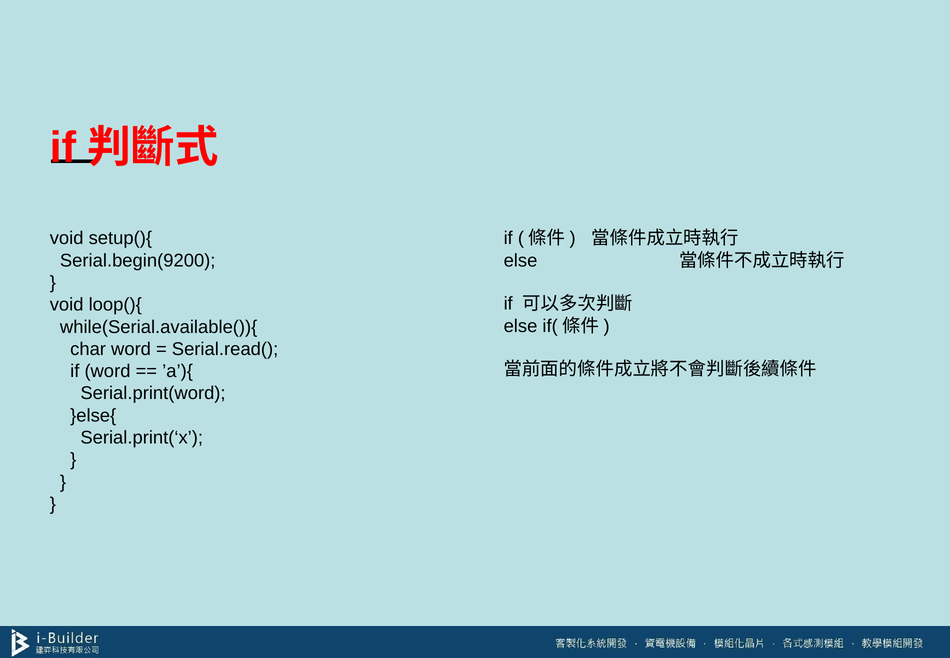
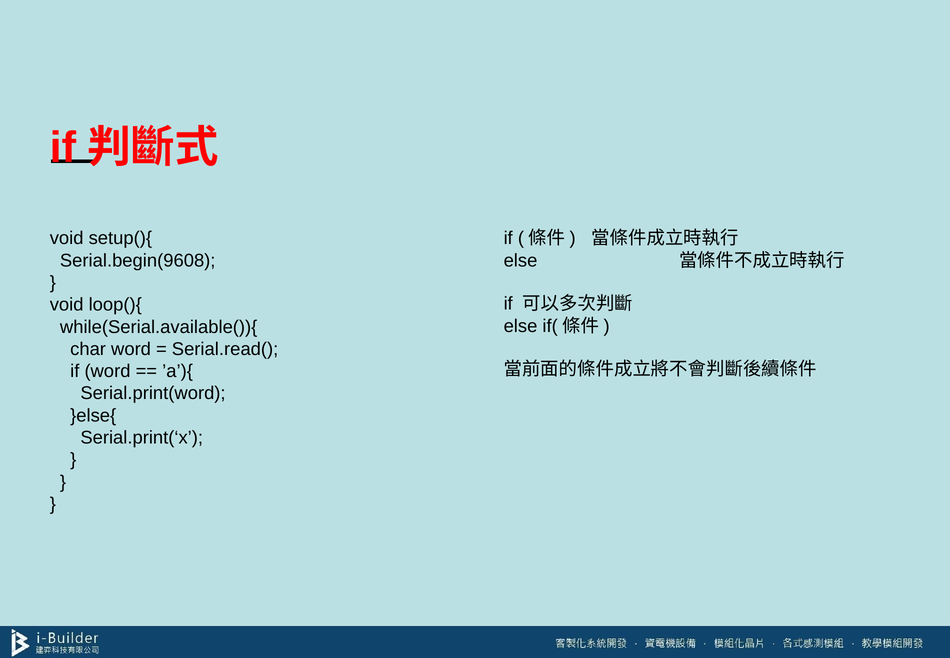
Serial.begin(9200: Serial.begin(9200 -> Serial.begin(9608
